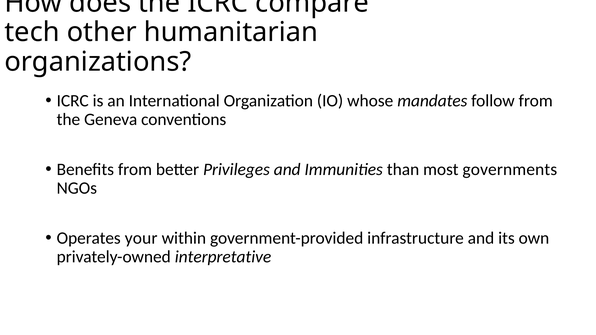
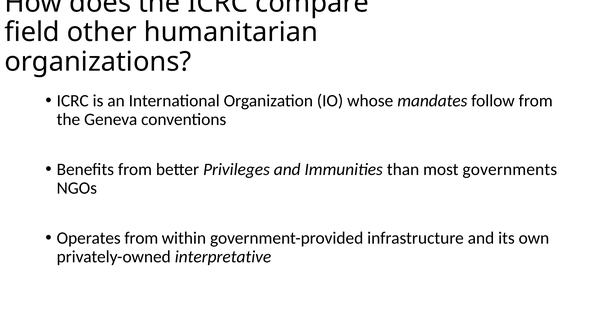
tech: tech -> field
Operates your: your -> from
